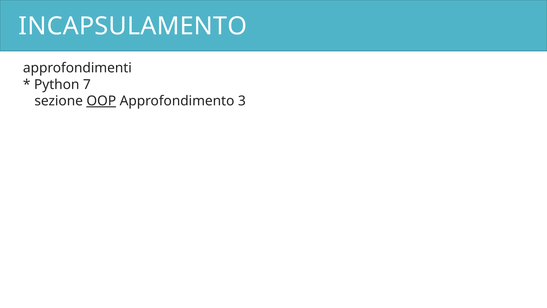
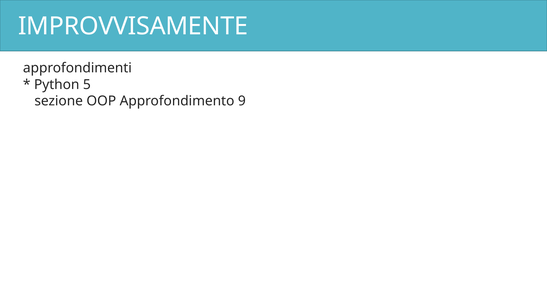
INCAPSULAMENTO: INCAPSULAMENTO -> IMPROVVISAMENTE
7: 7 -> 5
OOP underline: present -> none
3: 3 -> 9
